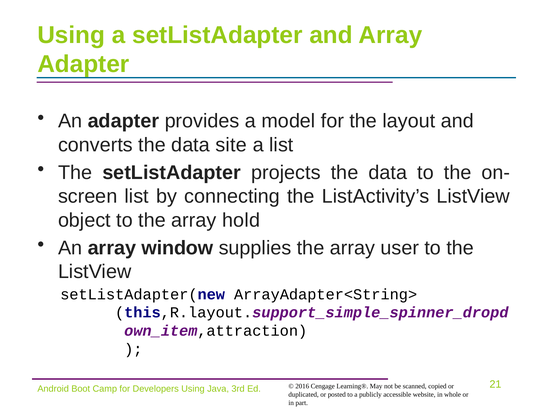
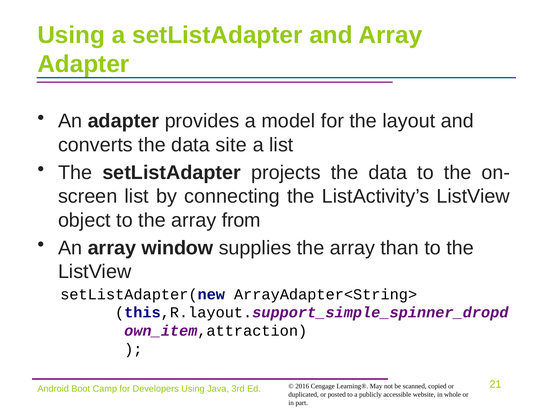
hold: hold -> from
user: user -> than
